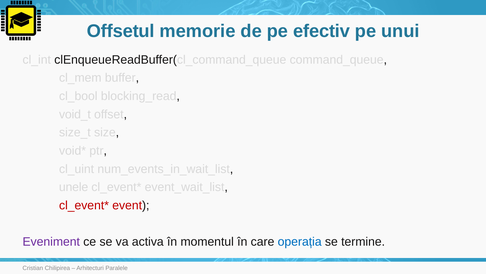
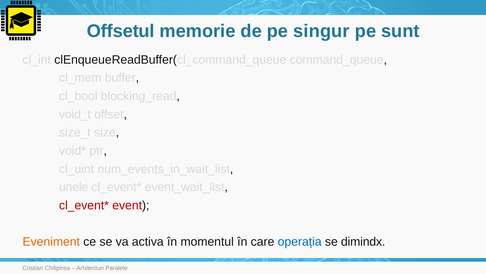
efectiv: efectiv -> singur
unui: unui -> sunt
Eveniment colour: purple -> orange
termine: termine -> dimindx
